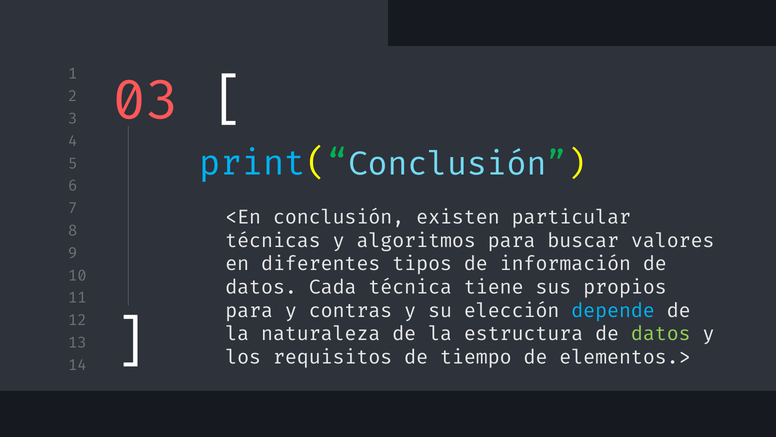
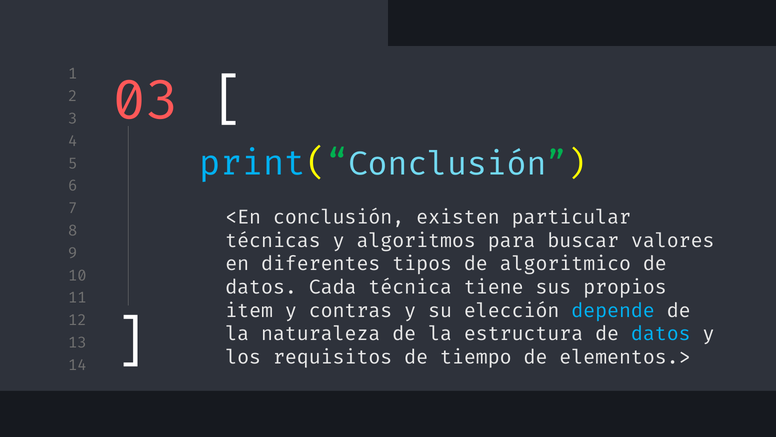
información: información -> algoritmico
para at (249, 310): para -> item
datos at (661, 334) colour: light green -> light blue
